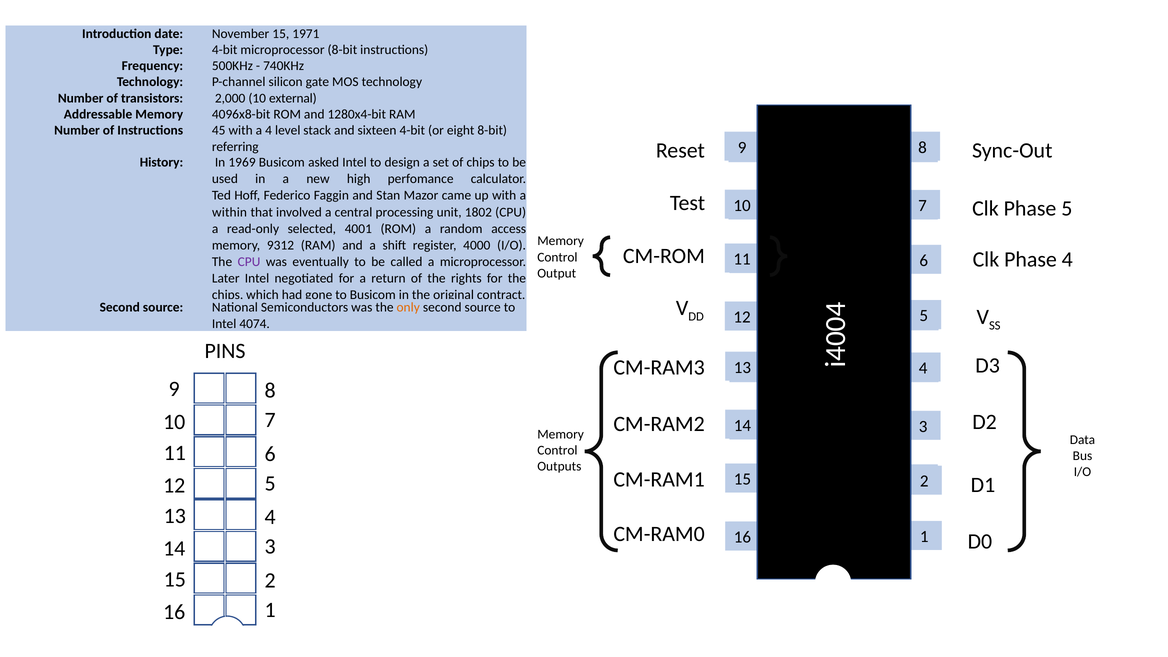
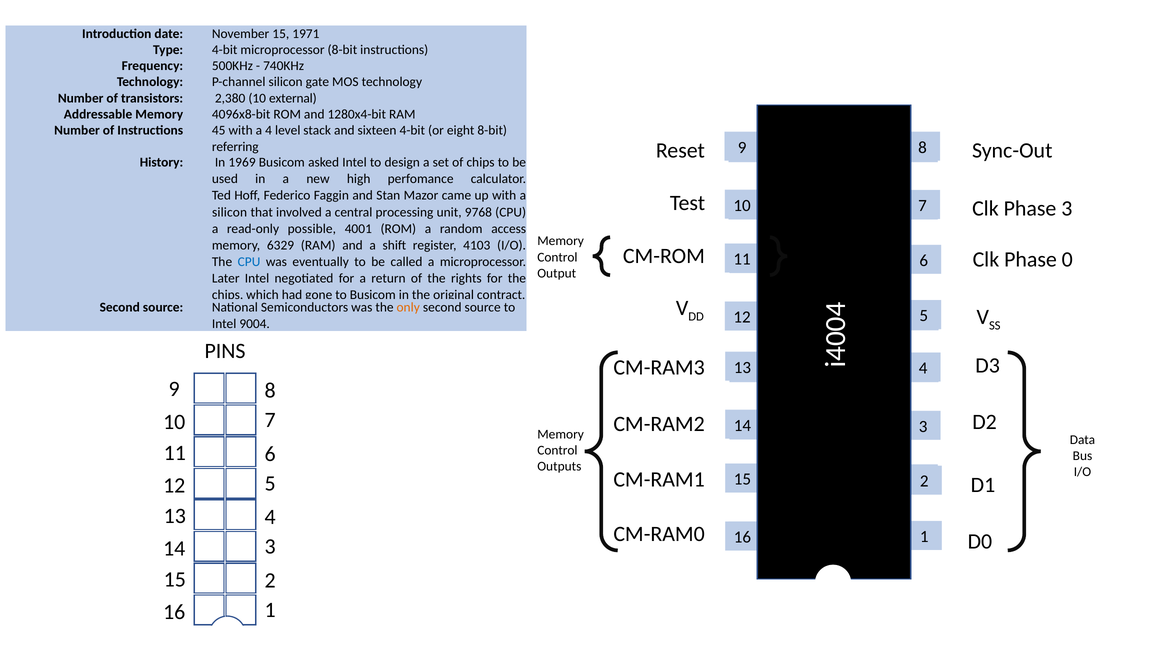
2,000: 2,000 -> 2,380
Phase 5: 5 -> 3
within at (230, 212): within -> silicon
1802: 1802 -> 9768
selected: selected -> possible
9312: 9312 -> 6329
4000: 4000 -> 4103
Phase 4: 4 -> 0
CPU at (249, 262) colour: purple -> blue
4074: 4074 -> 9004
